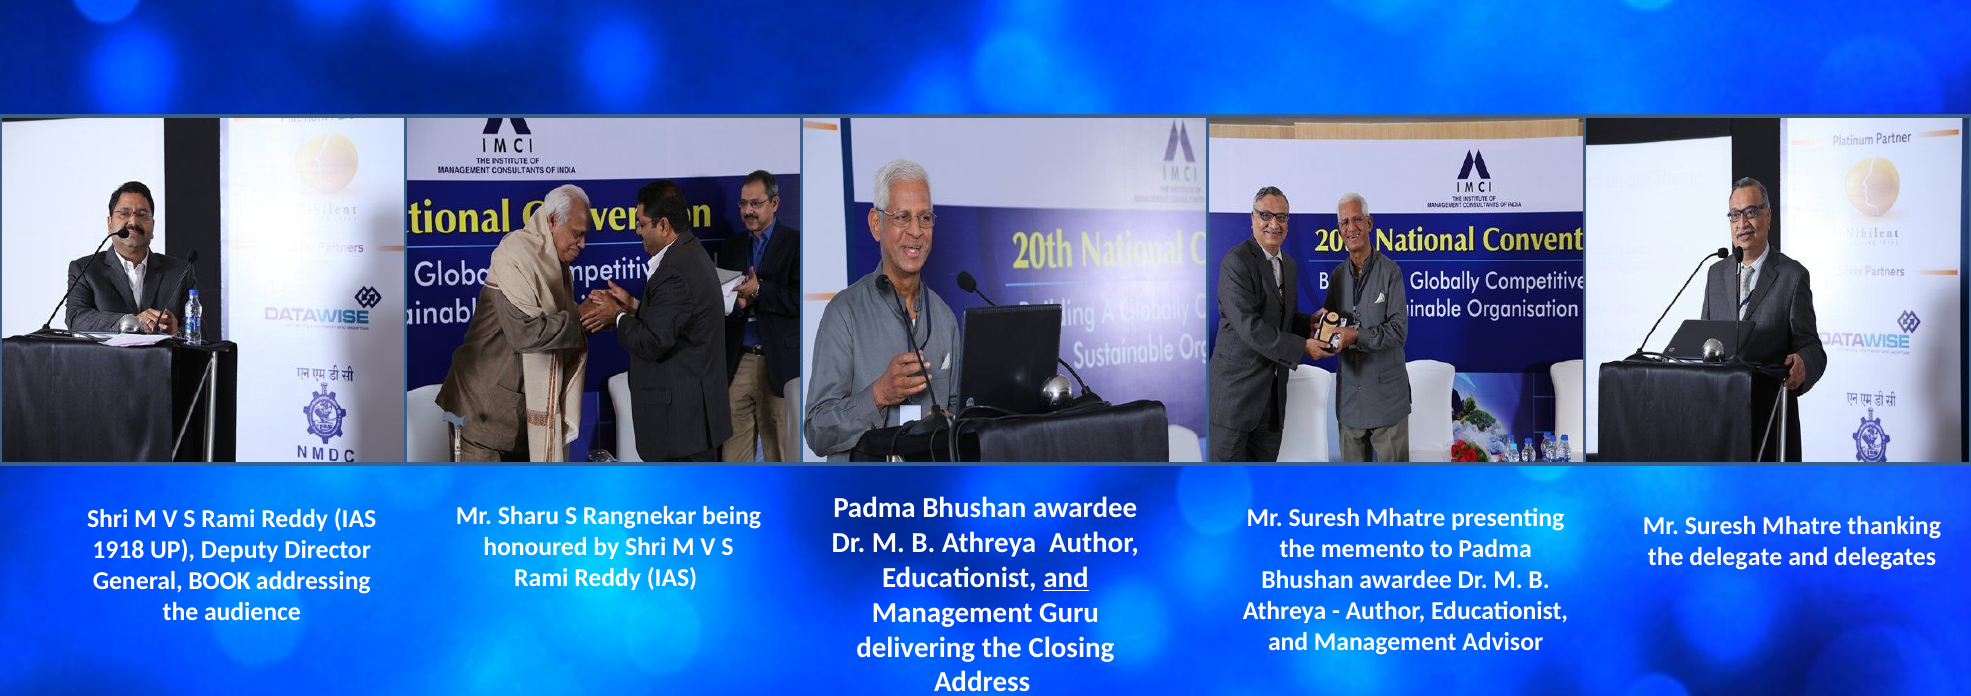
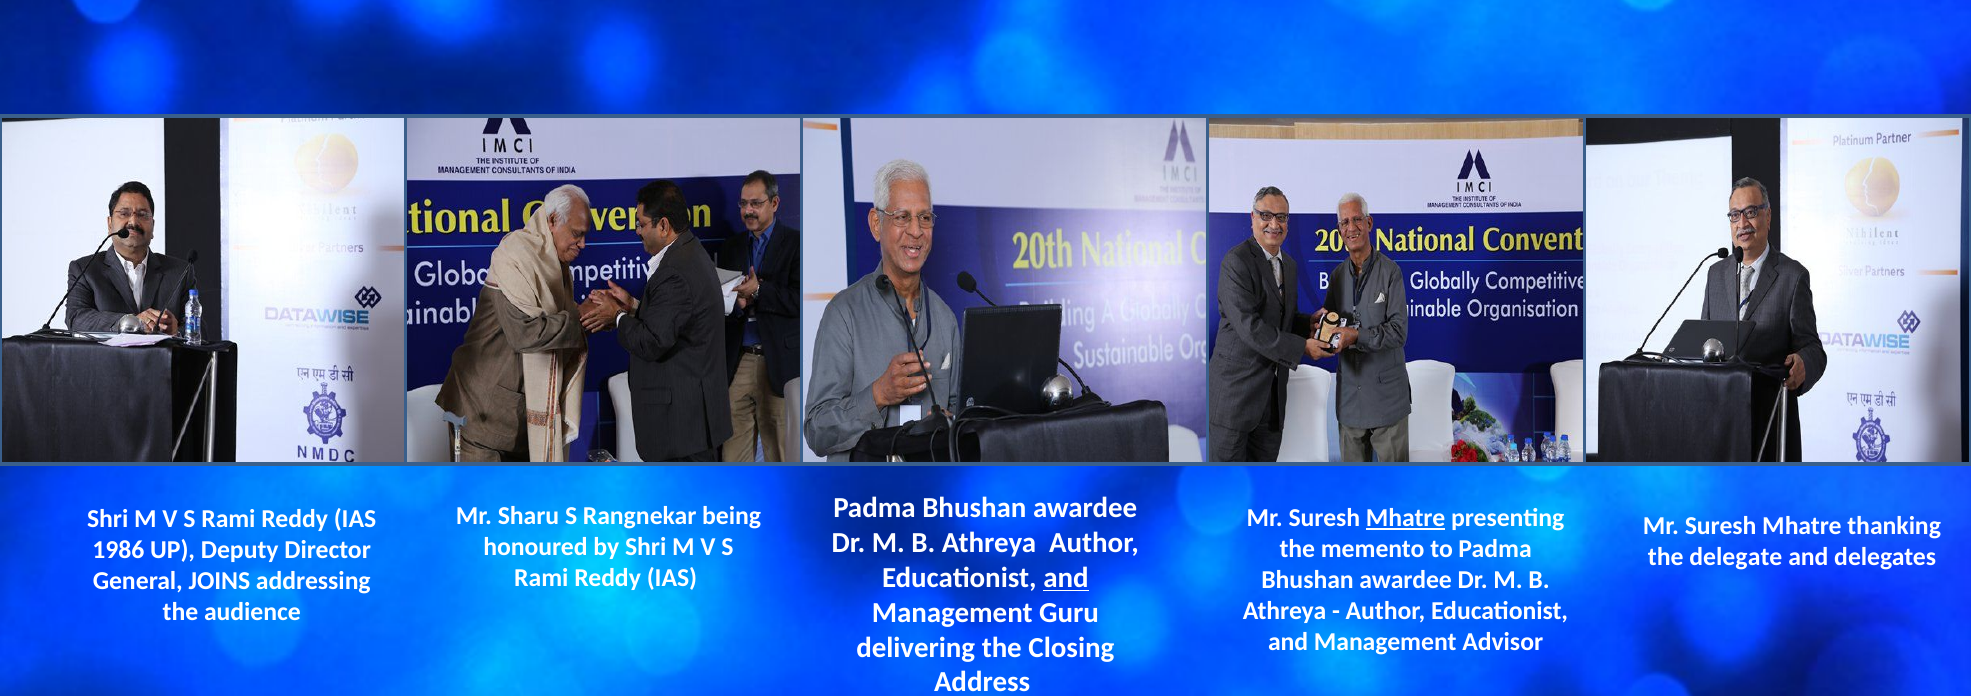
Mhatre at (1406, 518) underline: none -> present
1918: 1918 -> 1986
BOOK: BOOK -> JOINS
